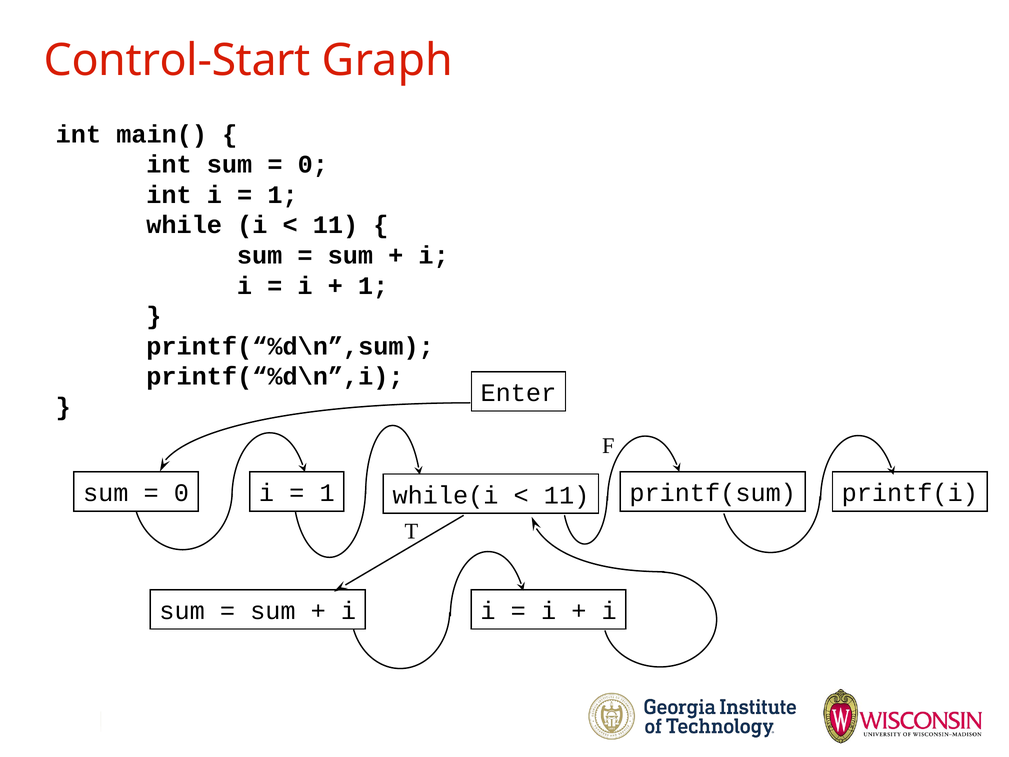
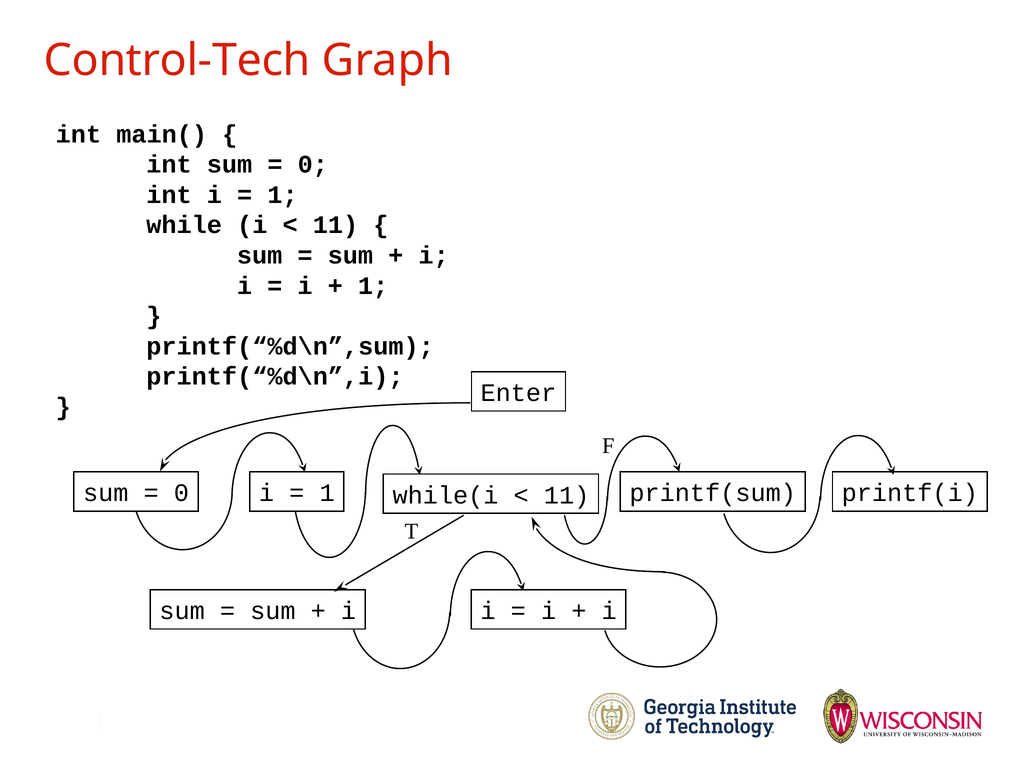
Control-Start: Control-Start -> Control-Tech
